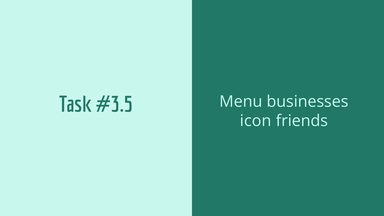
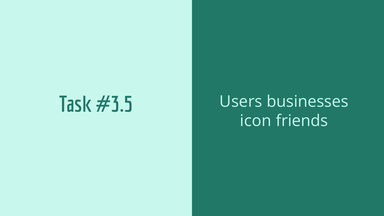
Menu: Menu -> Users
